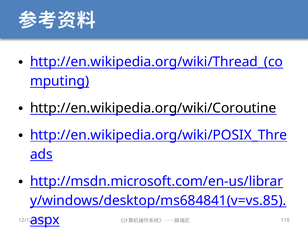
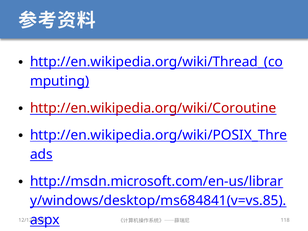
http://en.wikipedia.org/wiki/Coroutine colour: black -> red
